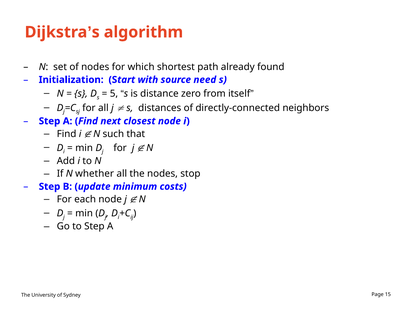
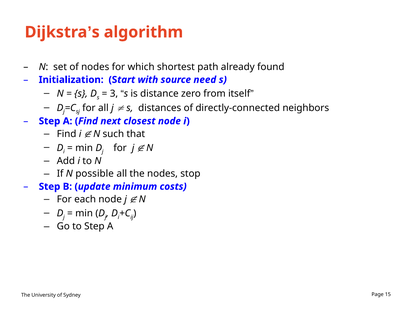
5: 5 -> 3
whether: whether -> possible
